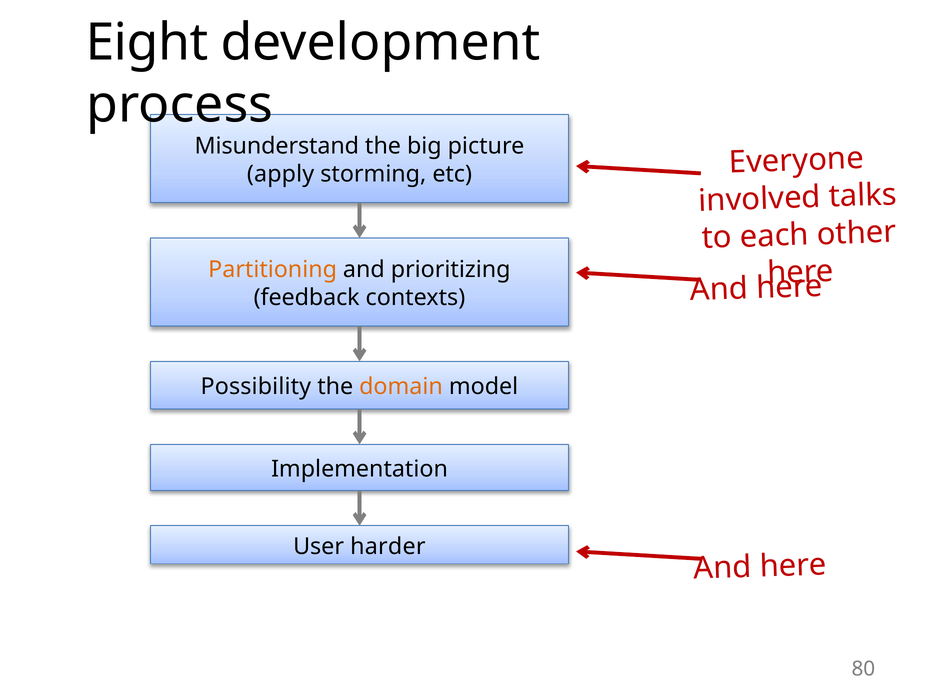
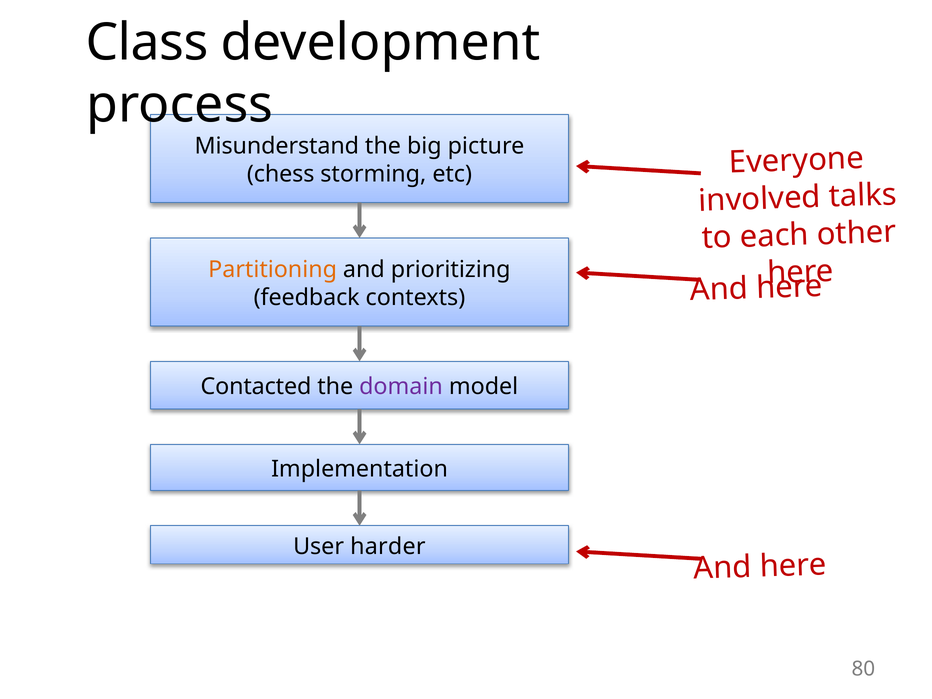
Eight: Eight -> Class
apply: apply -> chess
Possibility: Possibility -> Contacted
domain colour: orange -> purple
